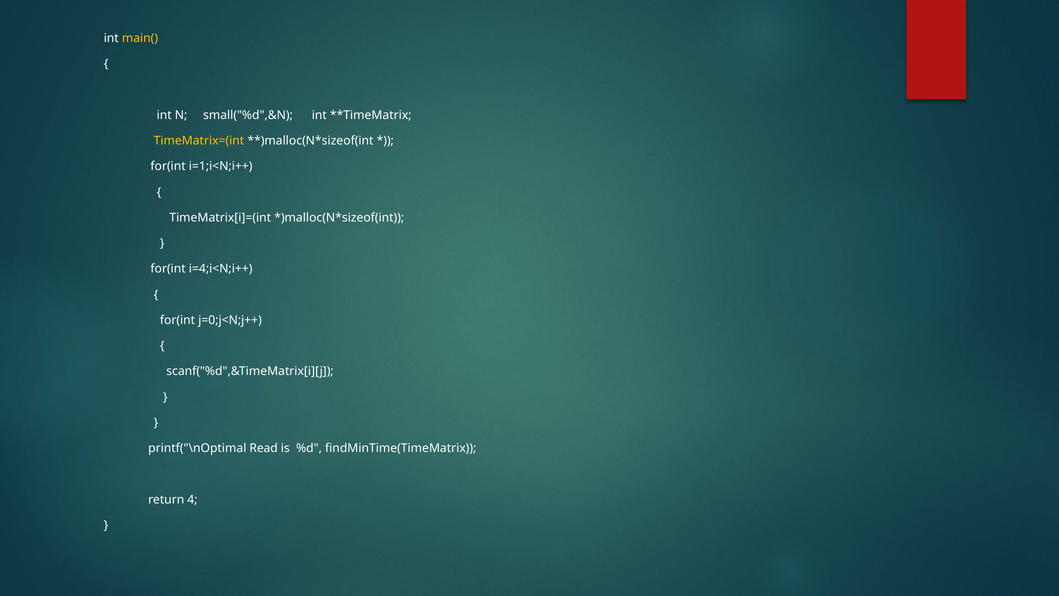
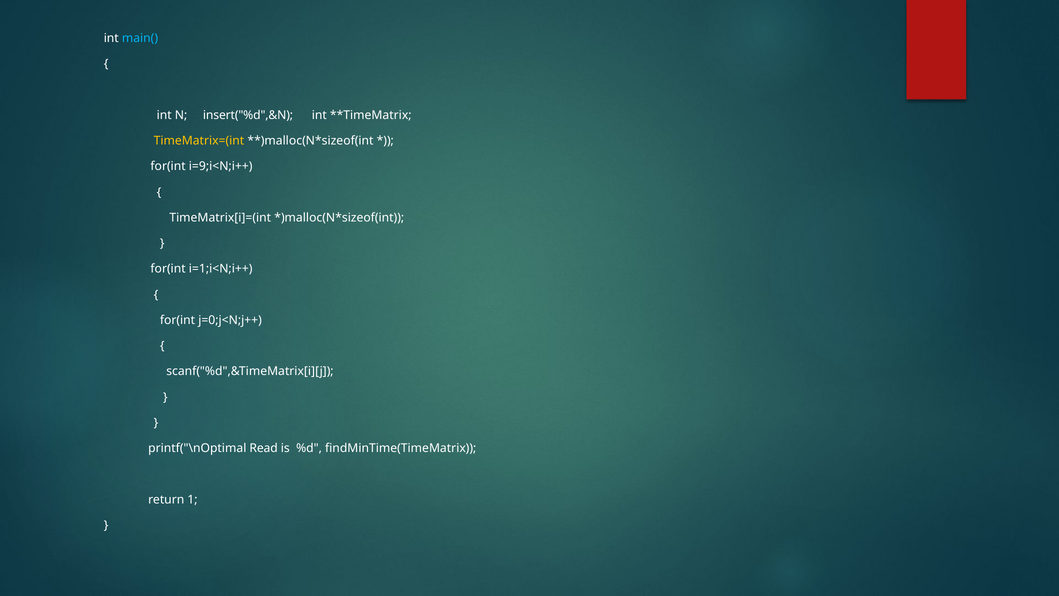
main( colour: yellow -> light blue
small("%d",&N: small("%d",&N -> insert("%d",&N
i=1;i<N;i++: i=1;i<N;i++ -> i=9;i<N;i++
i=4;i<N;i++: i=4;i<N;i++ -> i=1;i<N;i++
4: 4 -> 1
